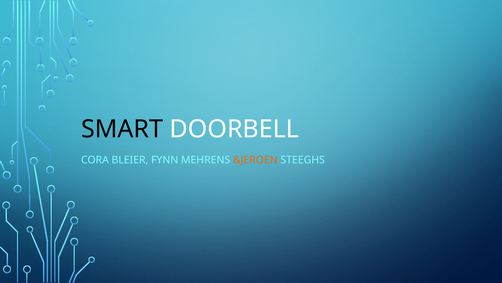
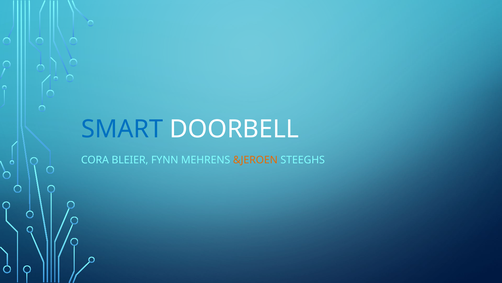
SMART colour: black -> blue
